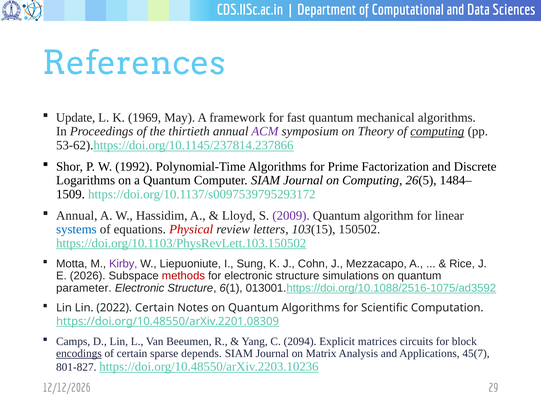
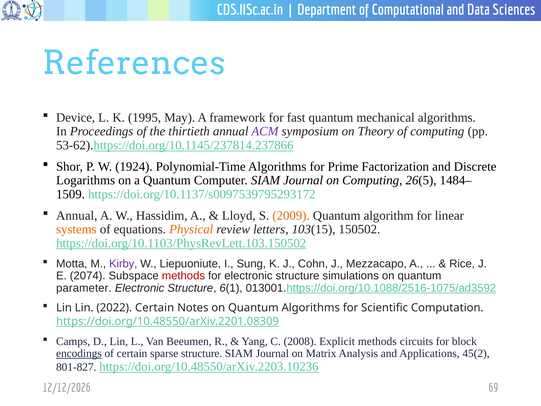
Update: Update -> Device
1969: 1969 -> 1995
computing at (437, 131) underline: present -> none
1992: 1992 -> 1924
2009 colour: purple -> orange
systems colour: blue -> orange
Physical colour: red -> orange
2026: 2026 -> 2074
2094: 2094 -> 2008
Explicit matrices: matrices -> methods
sparse depends: depends -> structure
45(7: 45(7 -> 45(2
29: 29 -> 69
